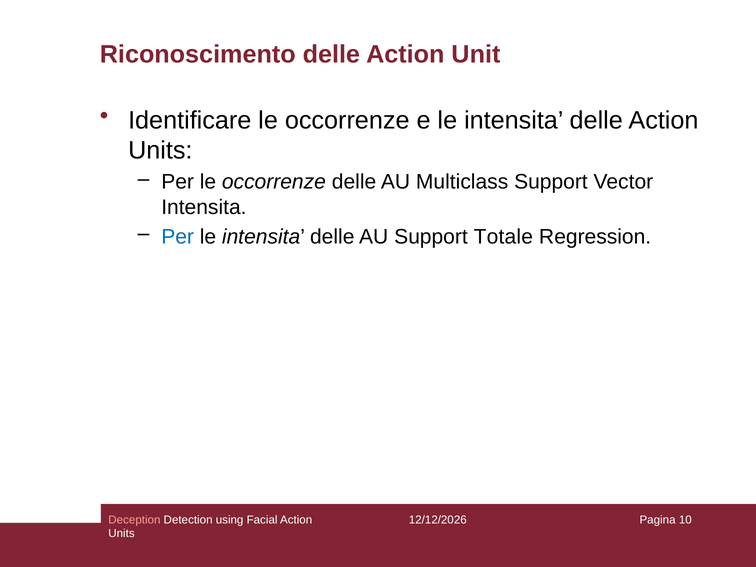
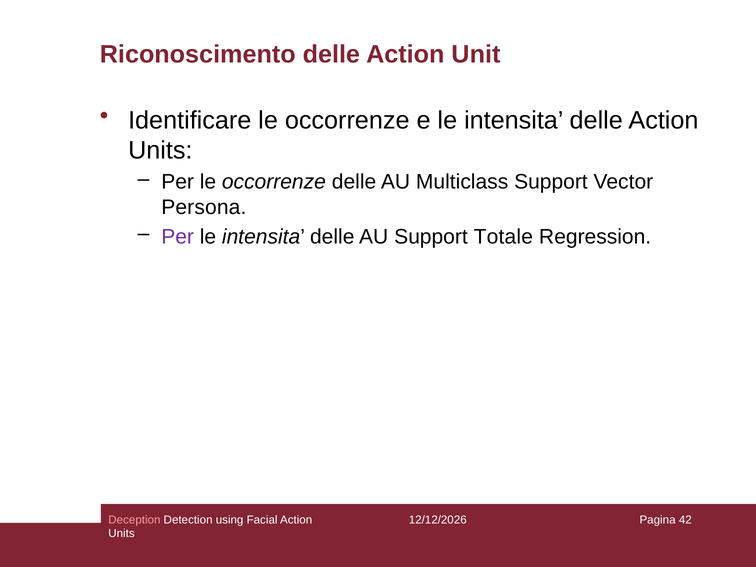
Intensita at (204, 207): Intensita -> Persona
Per at (178, 237) colour: blue -> purple
10: 10 -> 42
